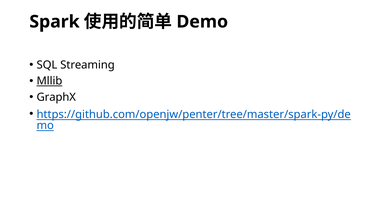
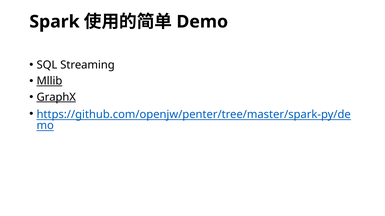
GraphX underline: none -> present
